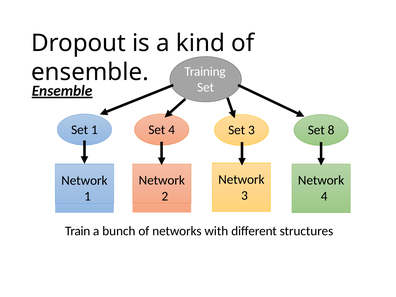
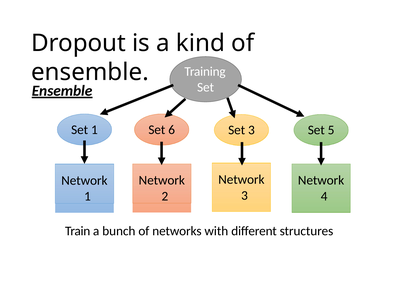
Set 4: 4 -> 6
8: 8 -> 5
